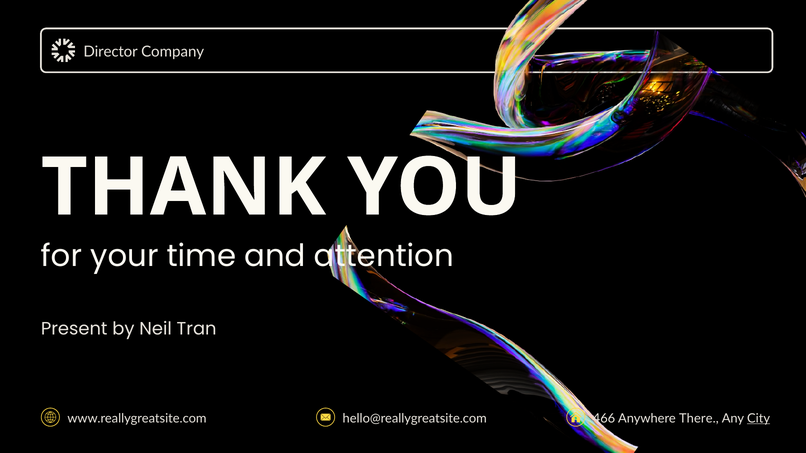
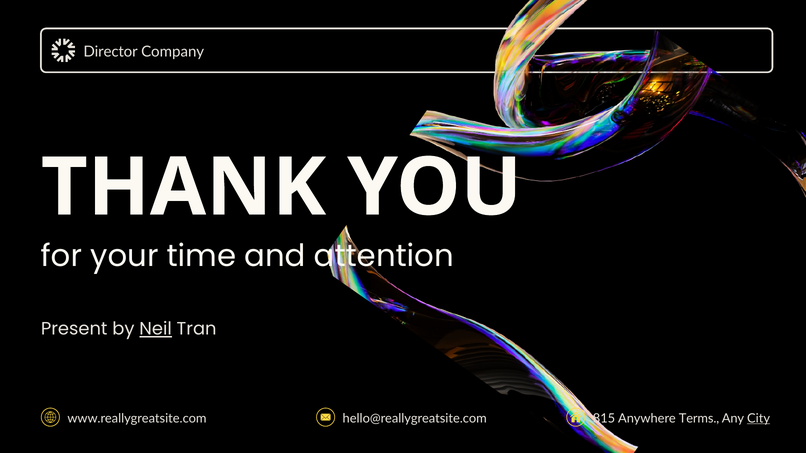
Neil underline: none -> present
466: 466 -> 815
There: There -> Terms
